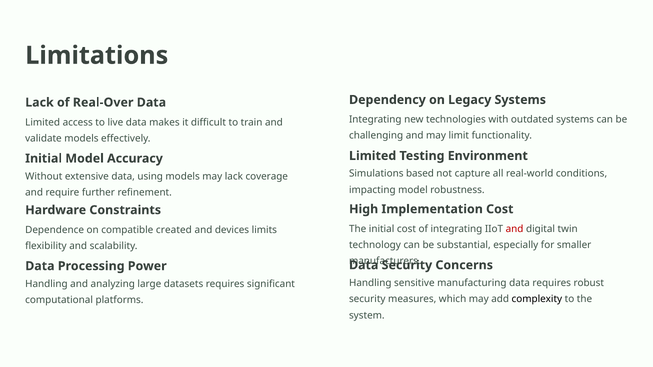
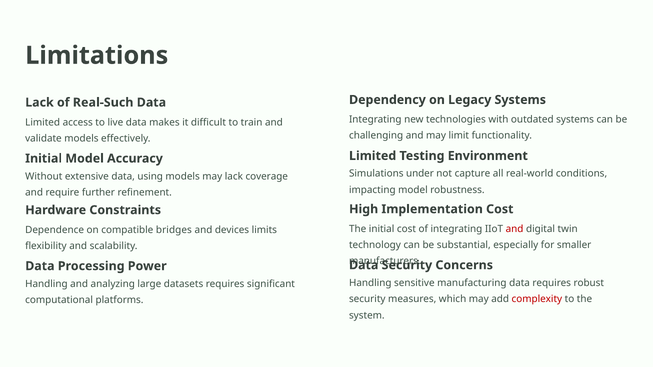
Real-Over: Real-Over -> Real-Such
based: based -> under
created: created -> bridges
complexity colour: black -> red
